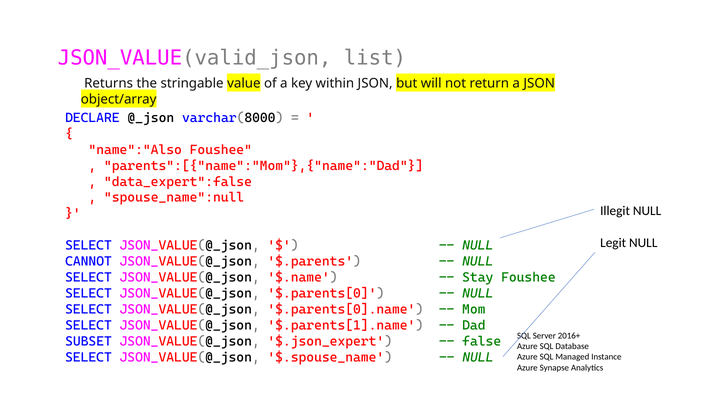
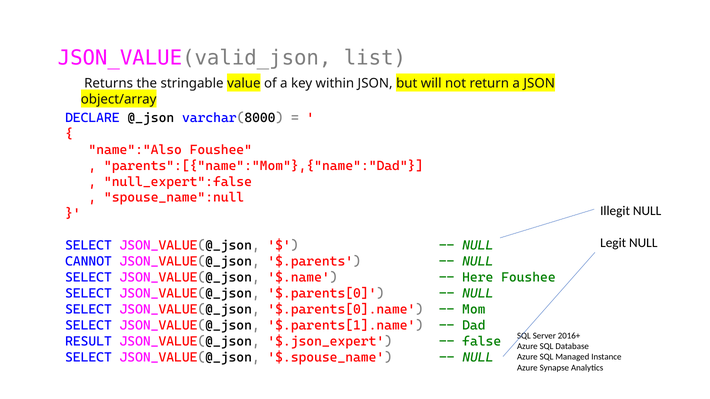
data_expert":false: data_expert":false -> null_expert":false
Stay: Stay -> Here
SUBSET: SUBSET -> RESULT
